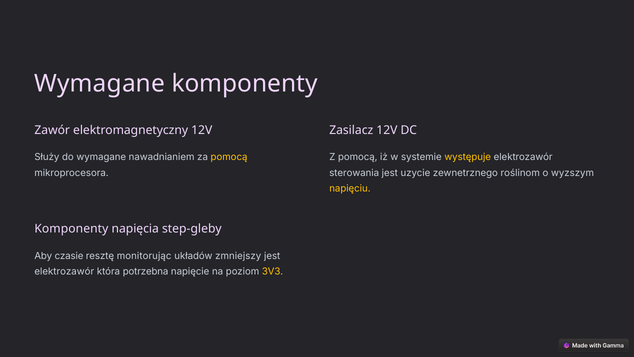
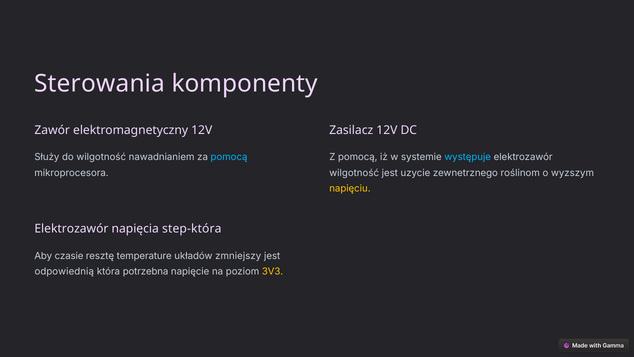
Wymagane at (100, 84): Wymagane -> Sterowania
do wymagane: wymagane -> wilgotność
pomocą at (229, 157) colour: yellow -> light blue
występuje colour: yellow -> light blue
sterowania at (354, 173): sterowania -> wilgotność
Komponenty at (71, 229): Komponenty -> Elektrozawór
step-gleby: step-gleby -> step-która
monitorując: monitorując -> temperature
elektrozawór at (64, 271): elektrozawór -> odpowiednią
